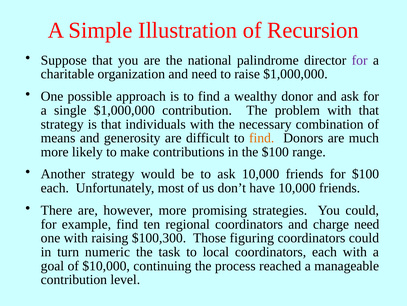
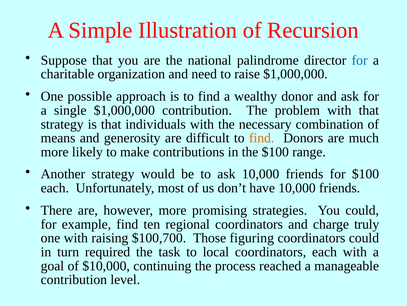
for at (360, 60) colour: purple -> blue
charge need: need -> truly
$100,300: $100,300 -> $100,700
numeric: numeric -> required
